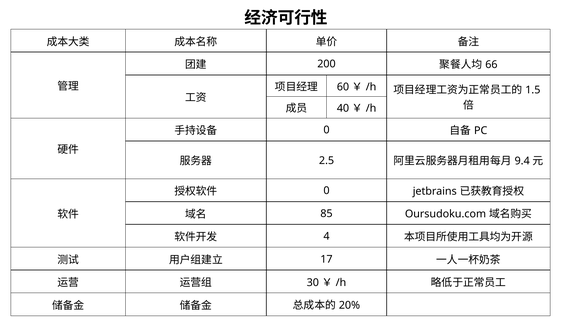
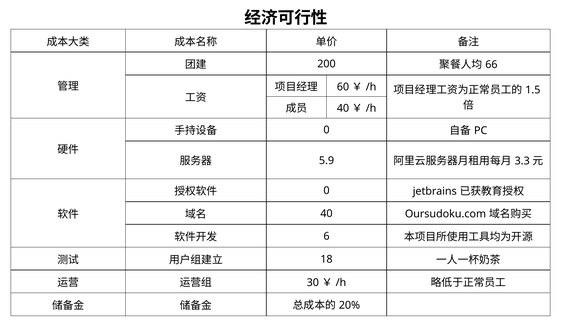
2.5: 2.5 -> 5.9
9.4: 9.4 -> 3.3
85 at (327, 213): 85 -> 40
4: 4 -> 6
17: 17 -> 18
